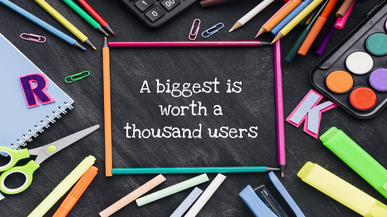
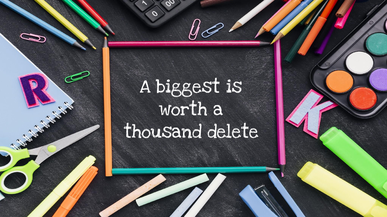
users: users -> delete
